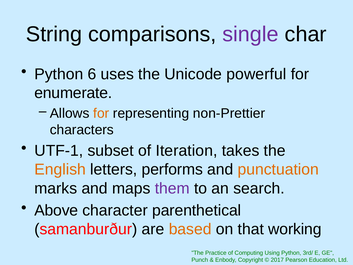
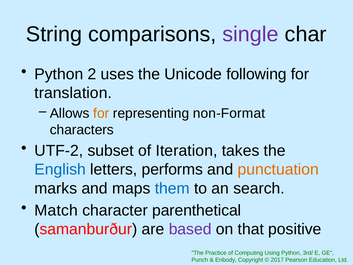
6: 6 -> 2
powerful: powerful -> following
enumerate: enumerate -> translation
non-Prettier: non-Prettier -> non-Format
UTF-1: UTF-1 -> UTF-2
English colour: orange -> blue
them colour: purple -> blue
Above: Above -> Match
based colour: orange -> purple
working: working -> positive
